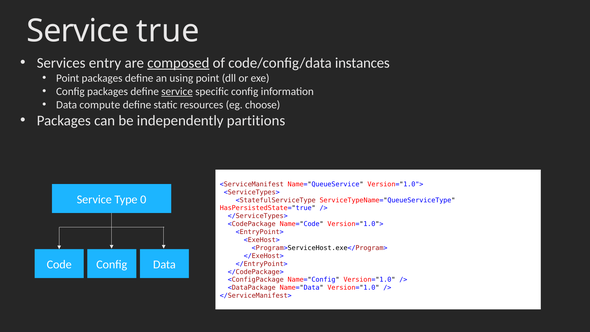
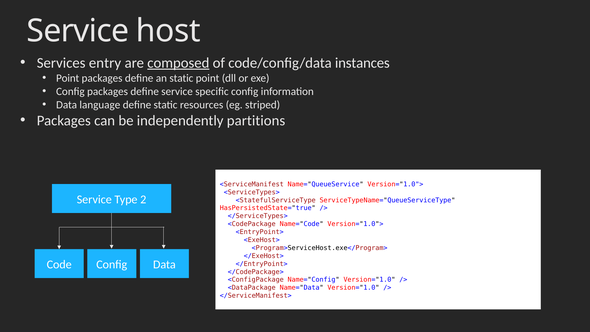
true: true -> host
an using: using -> static
service at (177, 91) underline: present -> none
compute: compute -> language
choose: choose -> striped
0: 0 -> 2
